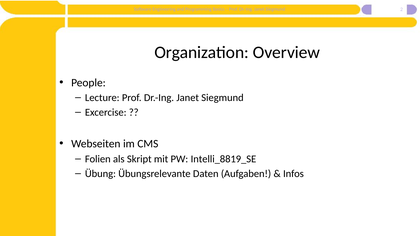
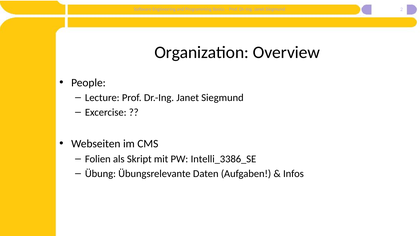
Intelli_8819_SE: Intelli_8819_SE -> Intelli_3386_SE
